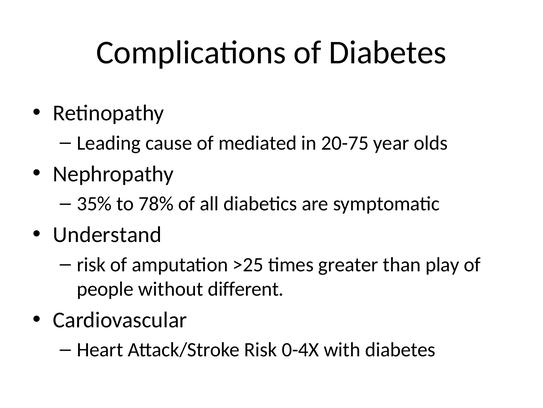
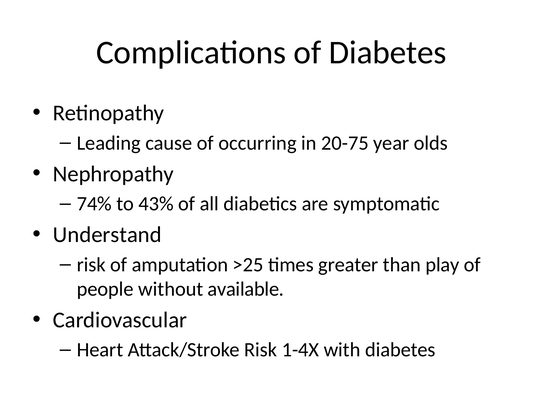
mediated: mediated -> occurring
35%: 35% -> 74%
78%: 78% -> 43%
different: different -> available
0-4X: 0-4X -> 1-4X
